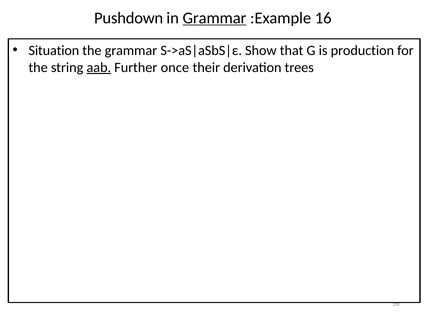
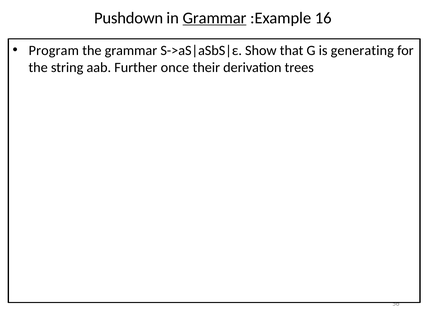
Situation: Situation -> Program
production: production -> generating
aab underline: present -> none
